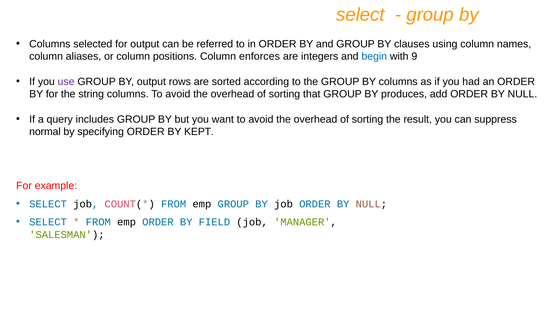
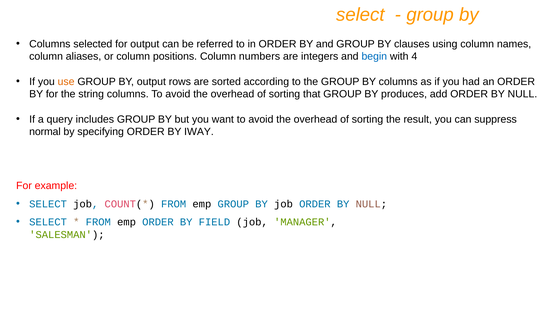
enforces: enforces -> numbers
9: 9 -> 4
use colour: purple -> orange
KEPT: KEPT -> IWAY
